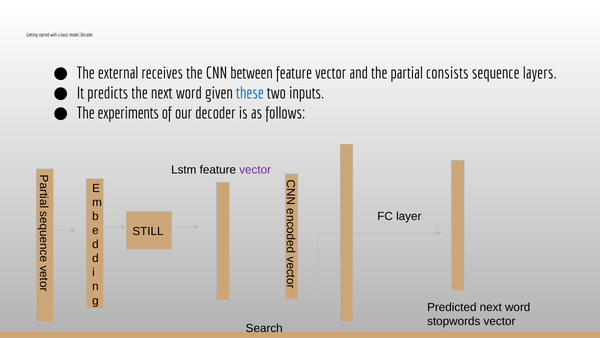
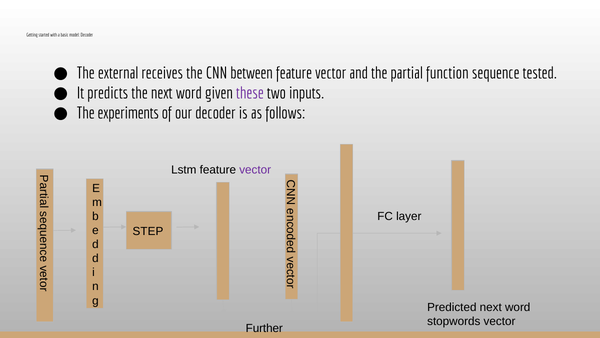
consists: consists -> function
layers: layers -> tested
these colour: blue -> purple
STILL: STILL -> STEP
Search: Search -> Further
